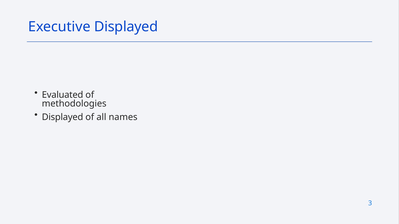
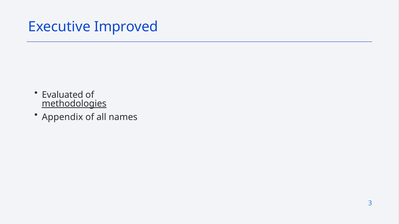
Executive Displayed: Displayed -> Improved
methodologies underline: none -> present
Displayed at (63, 117): Displayed -> Appendix
